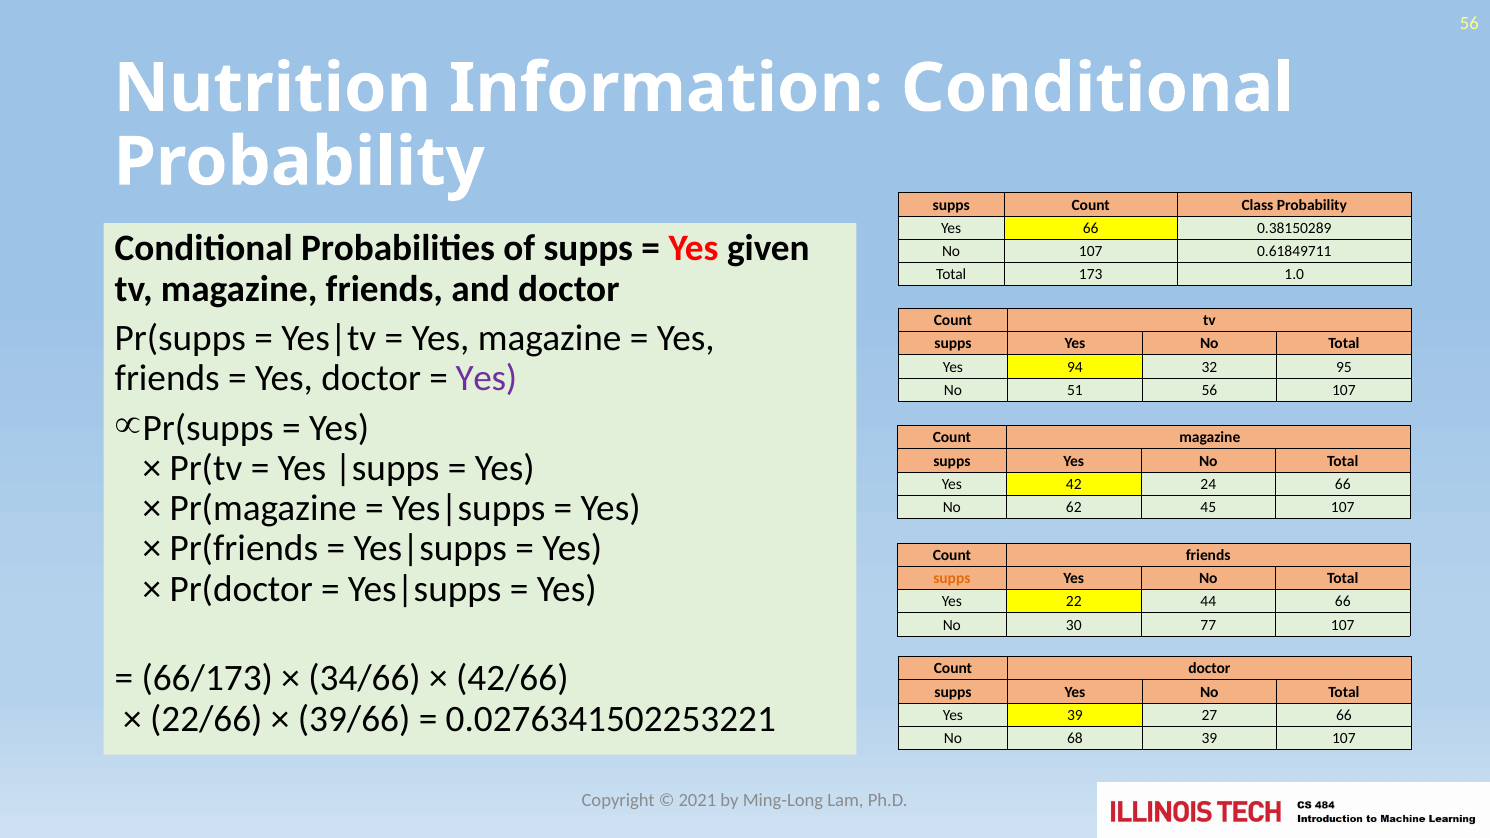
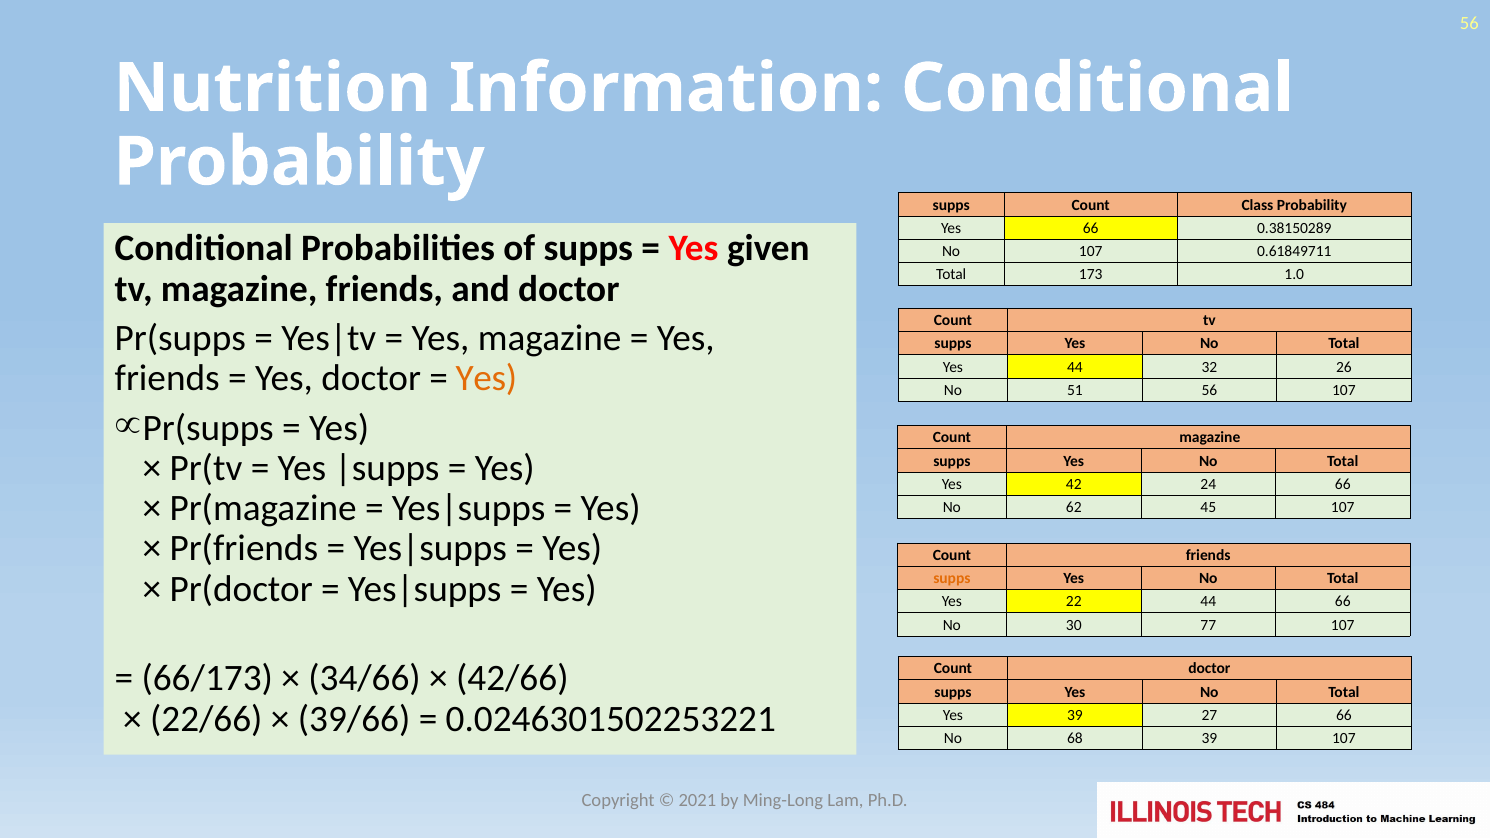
Yes 94: 94 -> 44
95: 95 -> 26
Yes at (486, 379) colour: purple -> orange
0.0276341502253221: 0.0276341502253221 -> 0.0246301502253221
